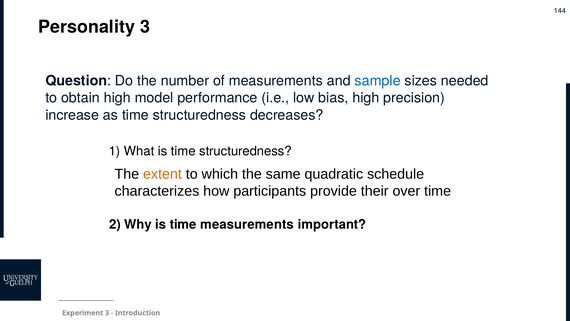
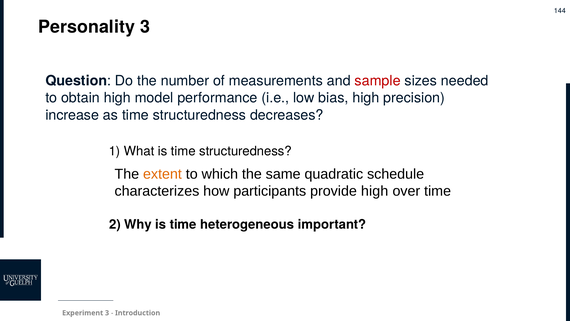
sample colour: blue -> red
provide their: their -> high
time measurements: measurements -> heterogeneous
